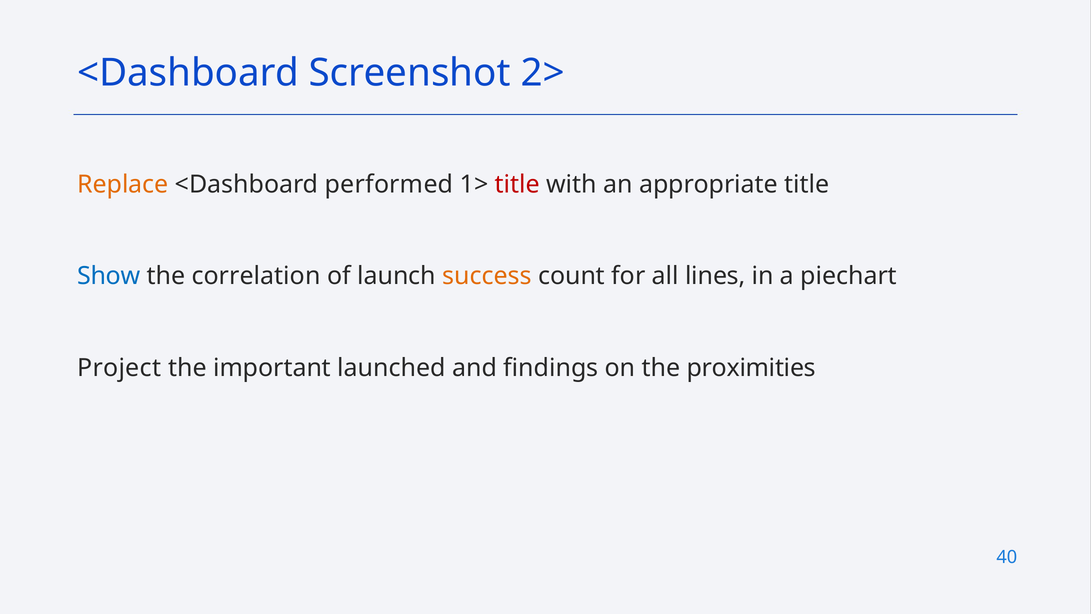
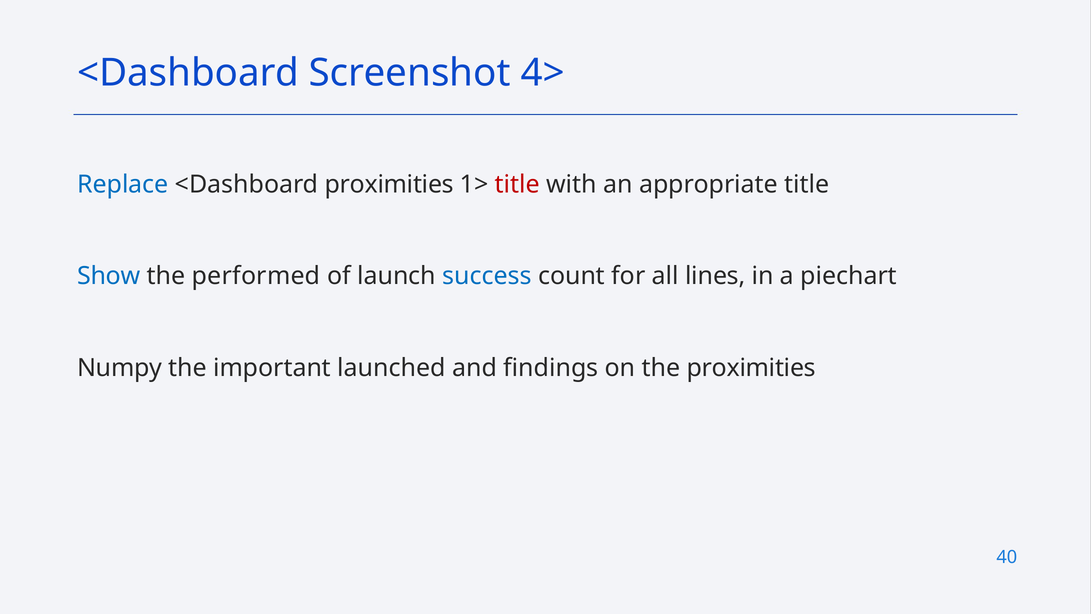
2>: 2> -> 4>
Replace colour: orange -> blue
<Dashboard performed: performed -> proximities
correlation: correlation -> performed
success colour: orange -> blue
Project: Project -> Numpy
